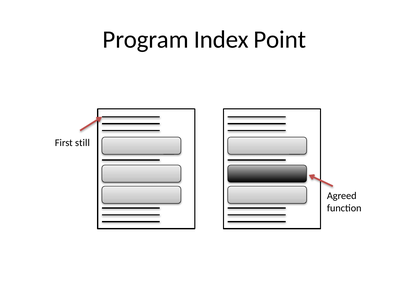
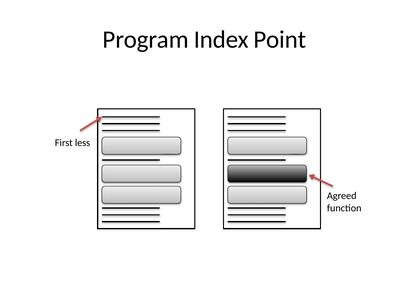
still: still -> less
